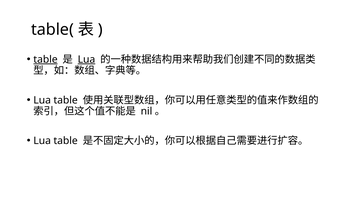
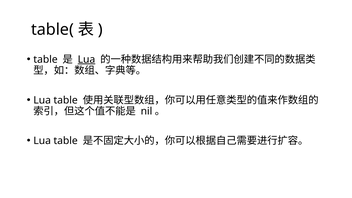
table at (46, 60) underline: present -> none
